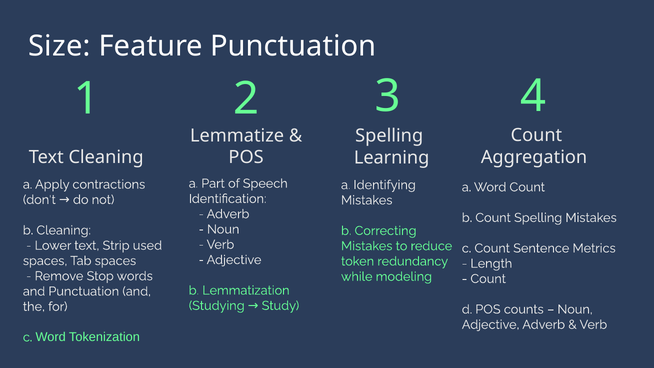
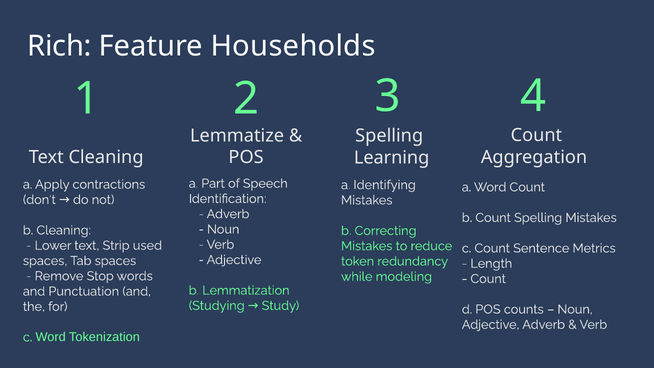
Size: Size -> Rich
Feature Punctuation: Punctuation -> Households
